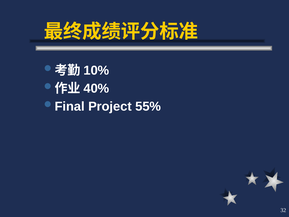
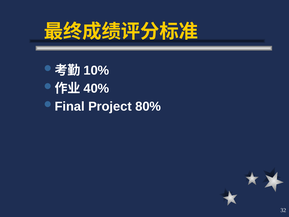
55%: 55% -> 80%
